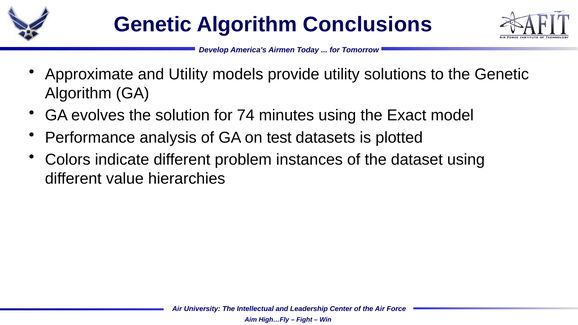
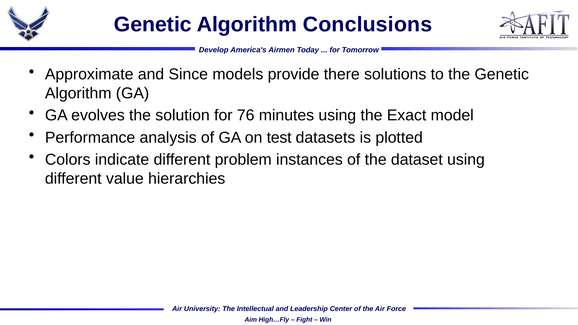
and Utility: Utility -> Since
provide utility: utility -> there
74: 74 -> 76
